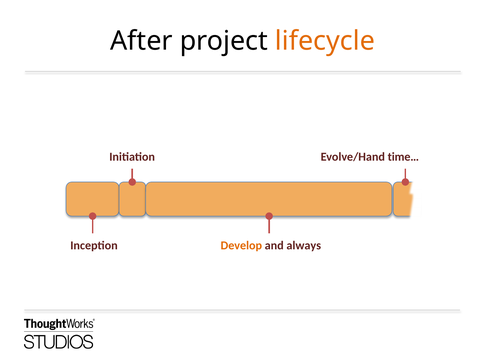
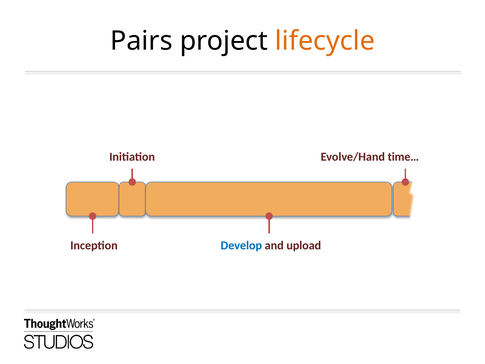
After: After -> Pairs
Develop colour: orange -> blue
always: always -> upload
